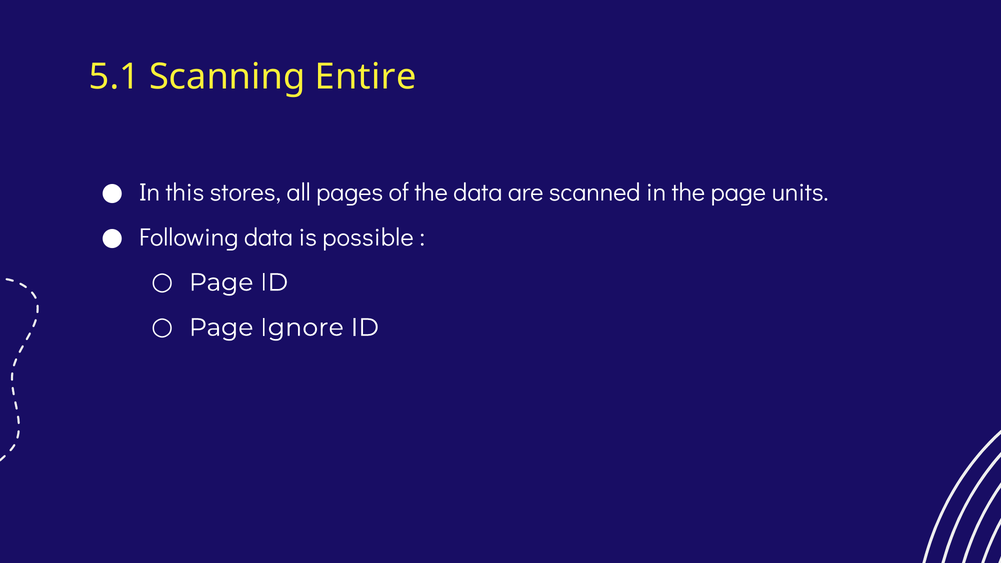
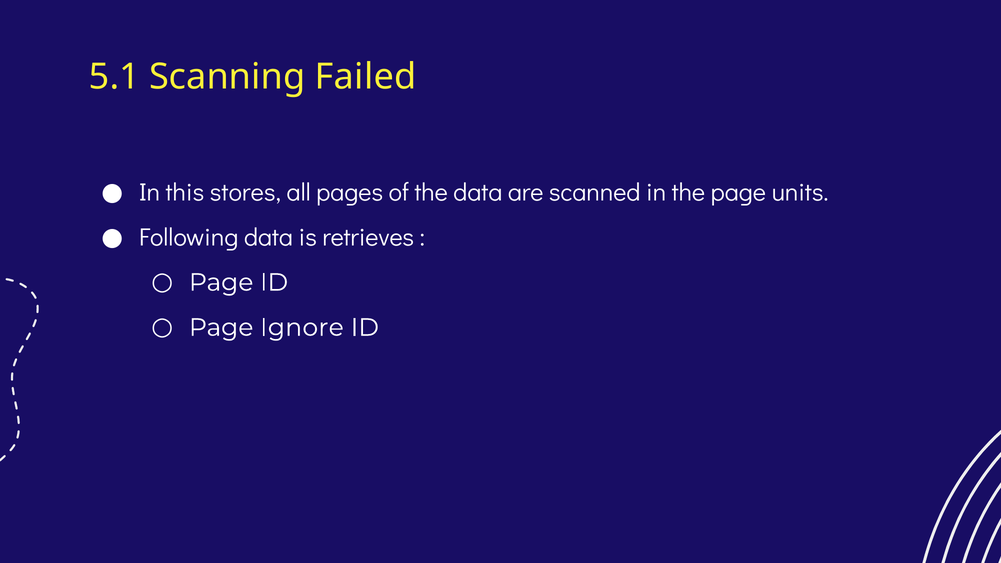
Entire: Entire -> Failed
possible: possible -> retrieves
